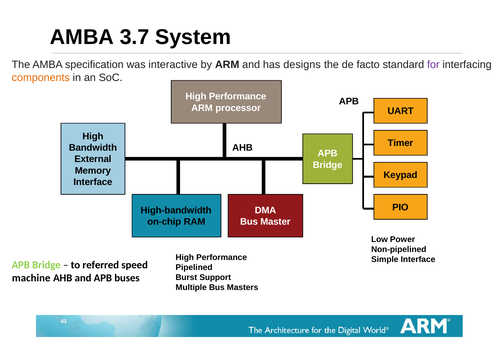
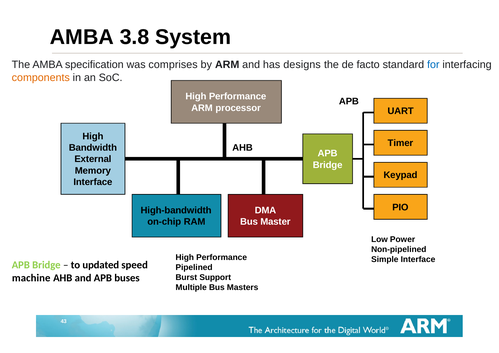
3.7: 3.7 -> 3.8
interactive: interactive -> comprises
for colour: purple -> blue
referred: referred -> updated
